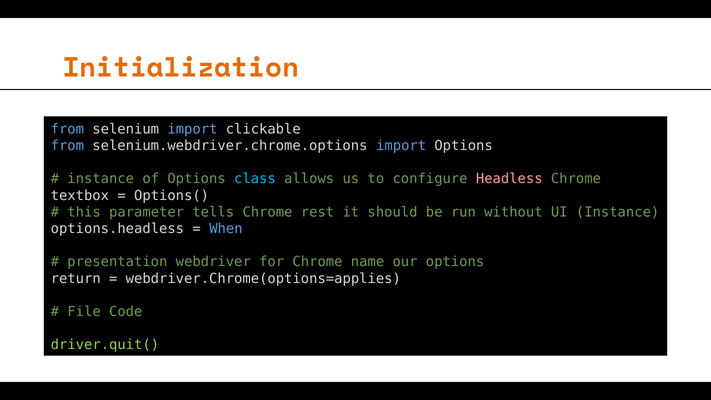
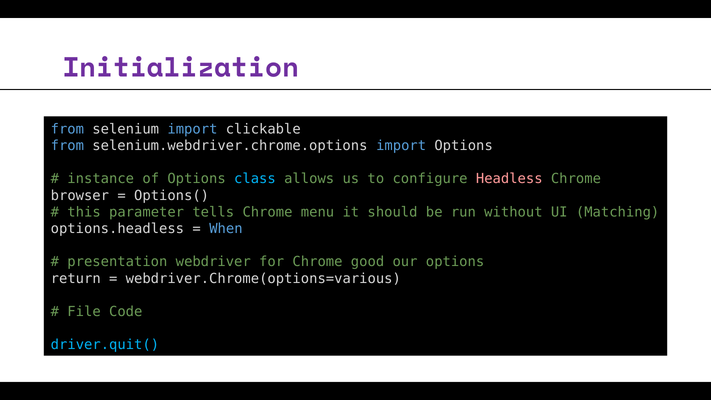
Initialization colour: orange -> purple
textbox: textbox -> browser
rest: rest -> menu
UI Instance: Instance -> Matching
name: name -> good
webdriver.Chrome(options=applies: webdriver.Chrome(options=applies -> webdriver.Chrome(options=various
driver.quit( colour: light green -> light blue
